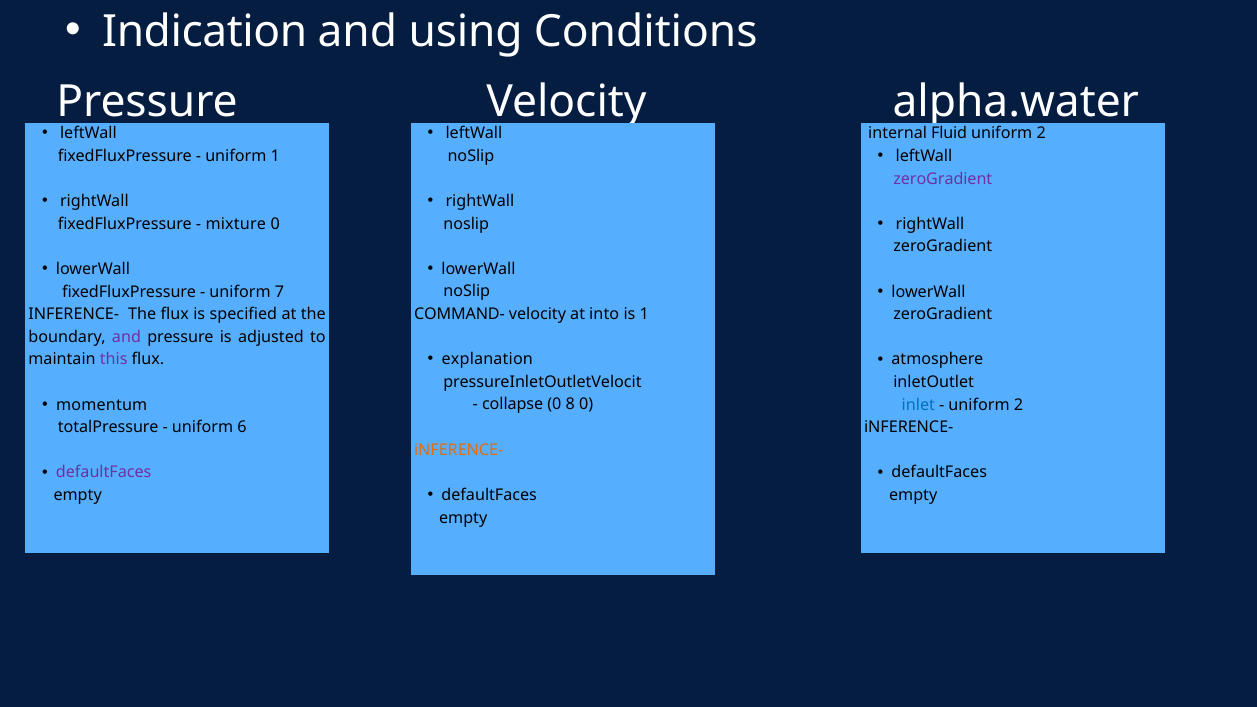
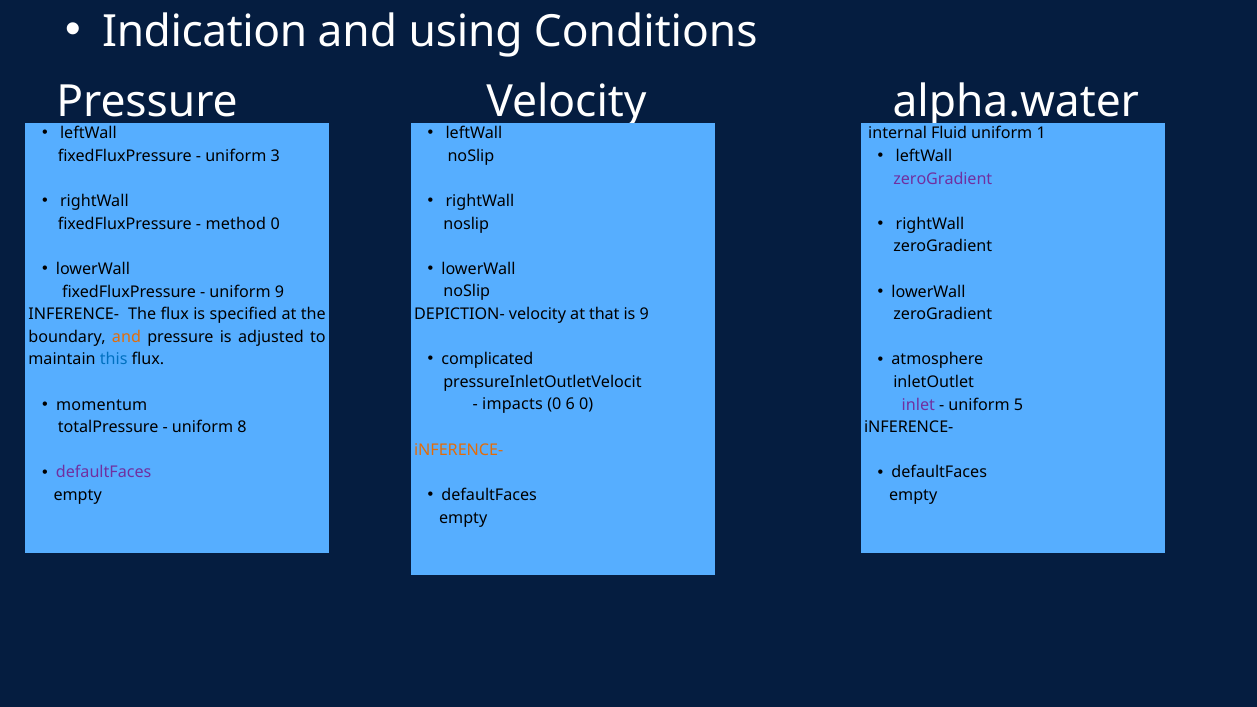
2 at (1041, 133): 2 -> 1
uniform 1: 1 -> 3
mixture: mixture -> method
uniform 7: 7 -> 9
COMMAND-: COMMAND- -> DEPICTION-
into: into -> that
is 1: 1 -> 9
and at (126, 337) colour: purple -> orange
explanation: explanation -> complicated
this colour: purple -> blue
collapse: collapse -> impacts
8: 8 -> 6
inlet colour: blue -> purple
2 at (1018, 405): 2 -> 5
6: 6 -> 8
